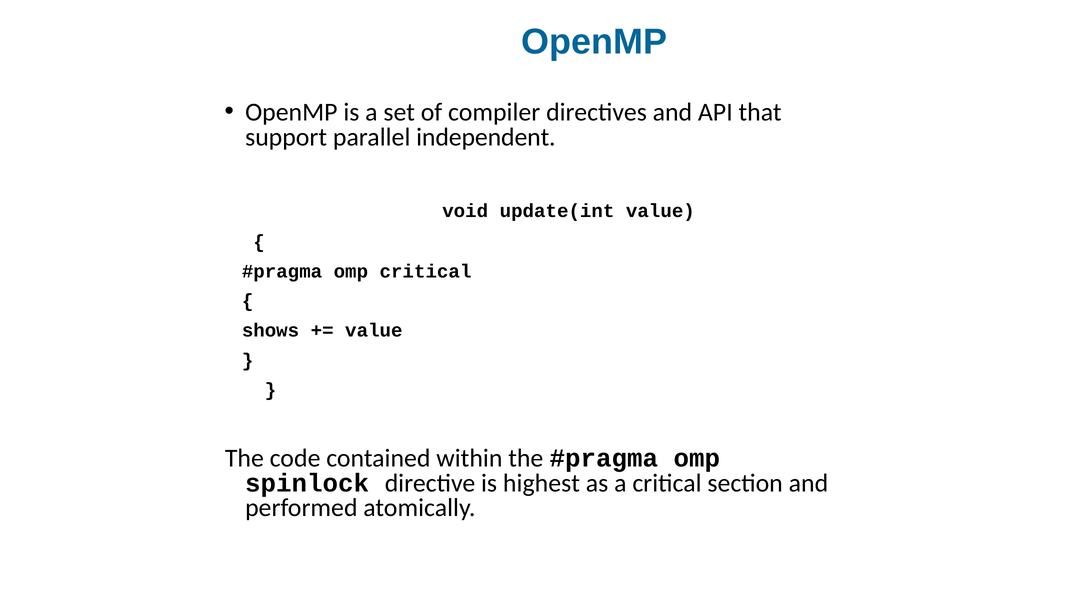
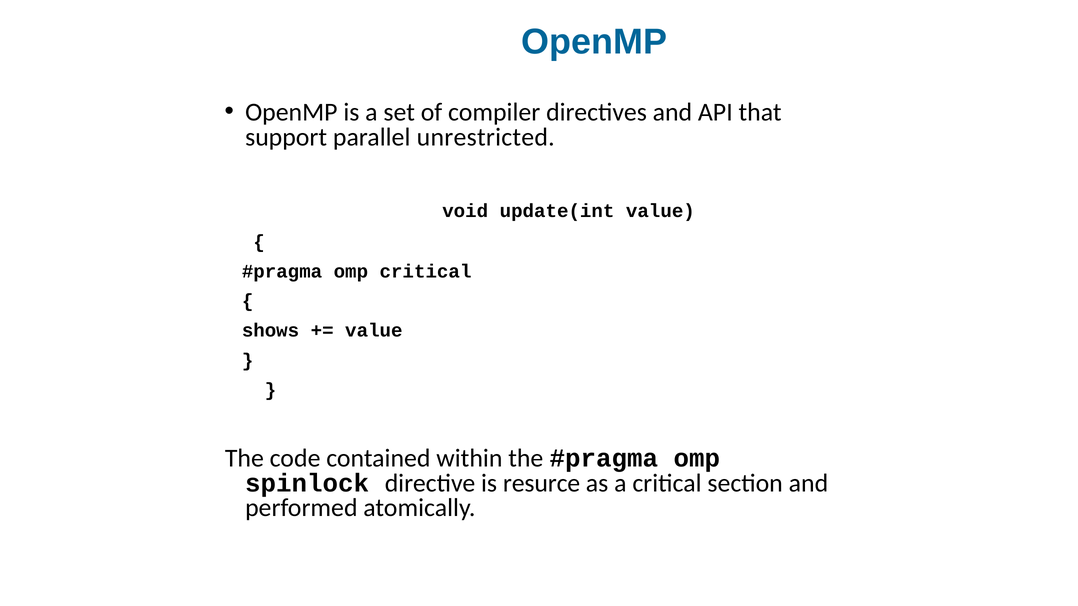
independent: independent -> unrestricted
highest: highest -> resurce
